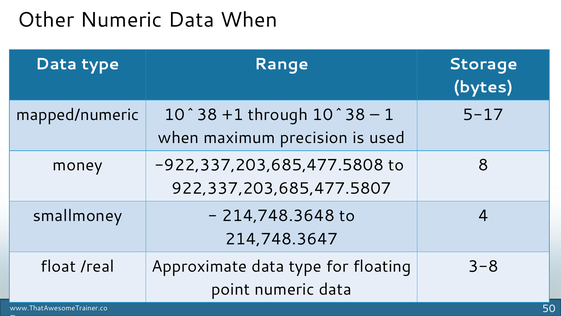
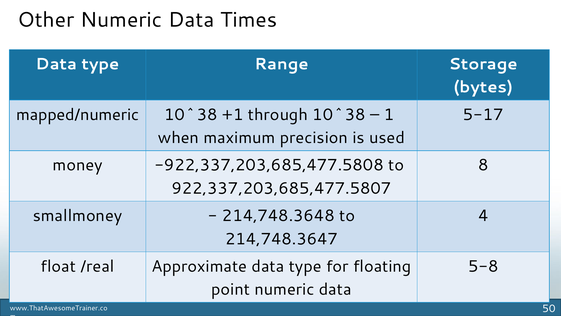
Data When: When -> Times
3-8: 3-8 -> 5-8
